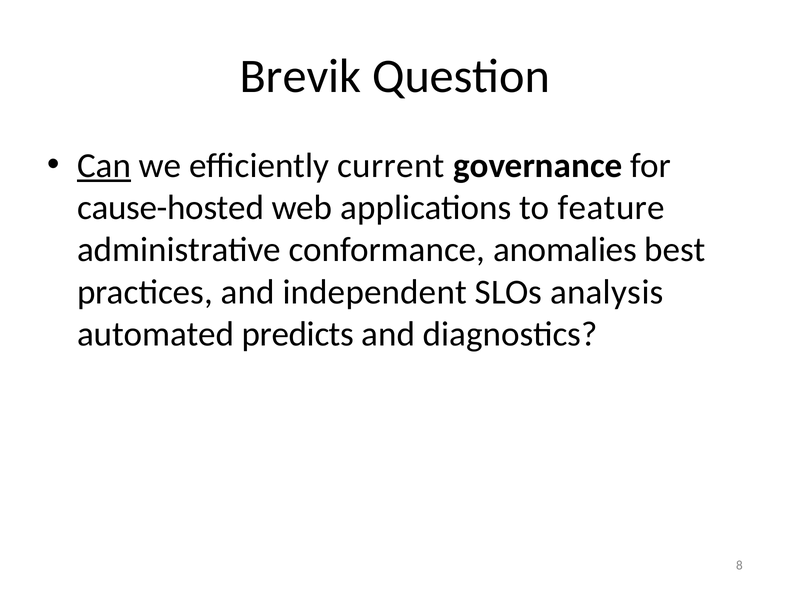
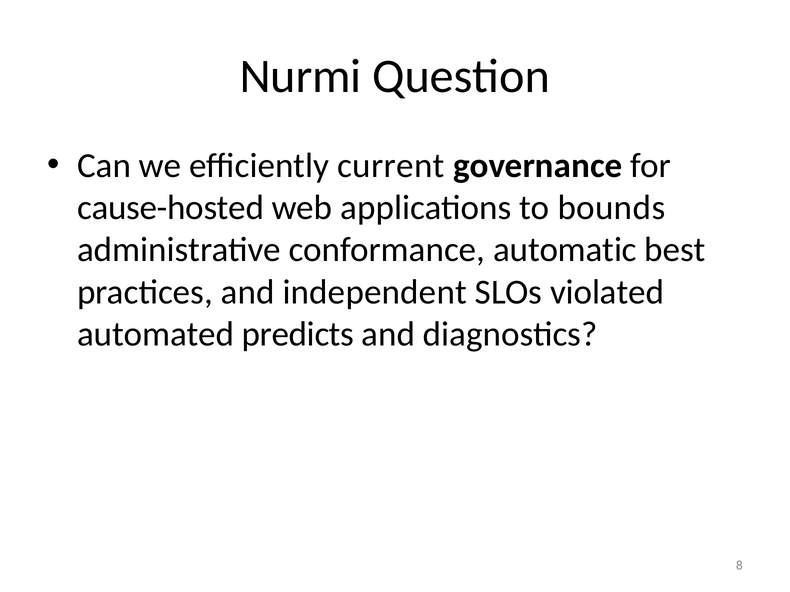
Brevik: Brevik -> Nurmi
Can underline: present -> none
feature: feature -> bounds
anomalies: anomalies -> automatic
analysis: analysis -> violated
